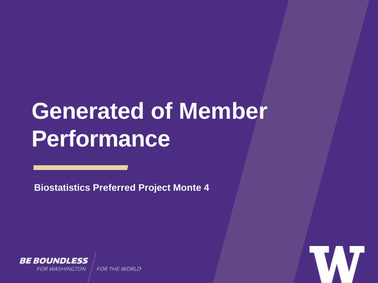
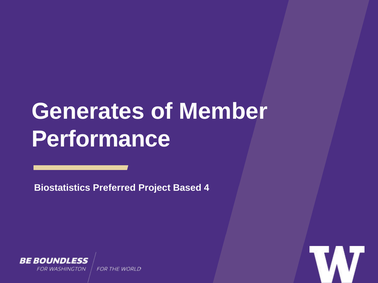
Generated: Generated -> Generates
Monte: Monte -> Based
